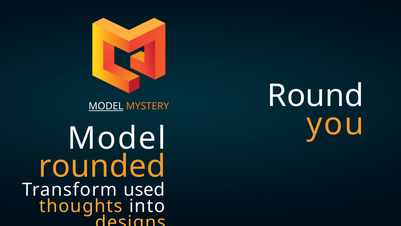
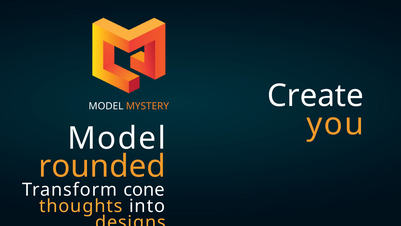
MODEL at (106, 106) underline: present -> none
Round: Round -> Create
used: used -> cone
